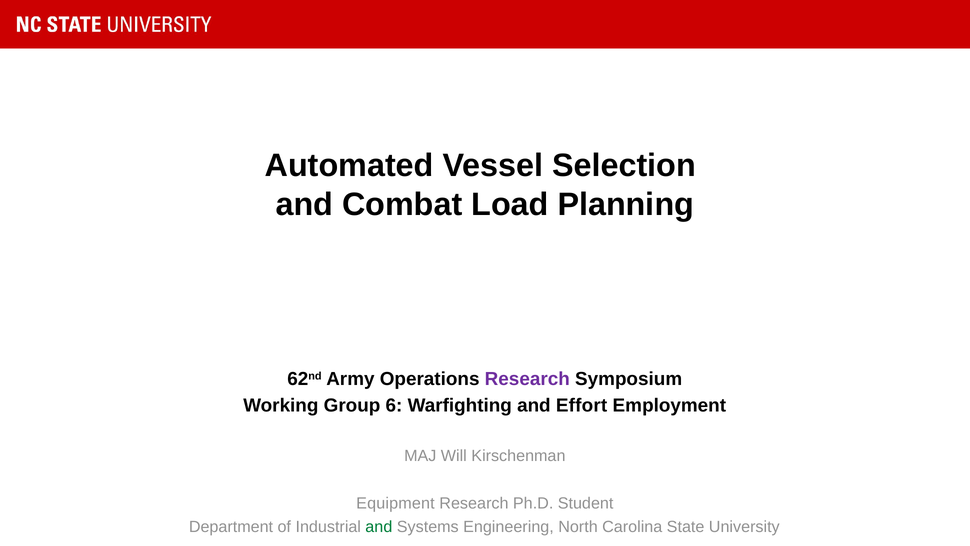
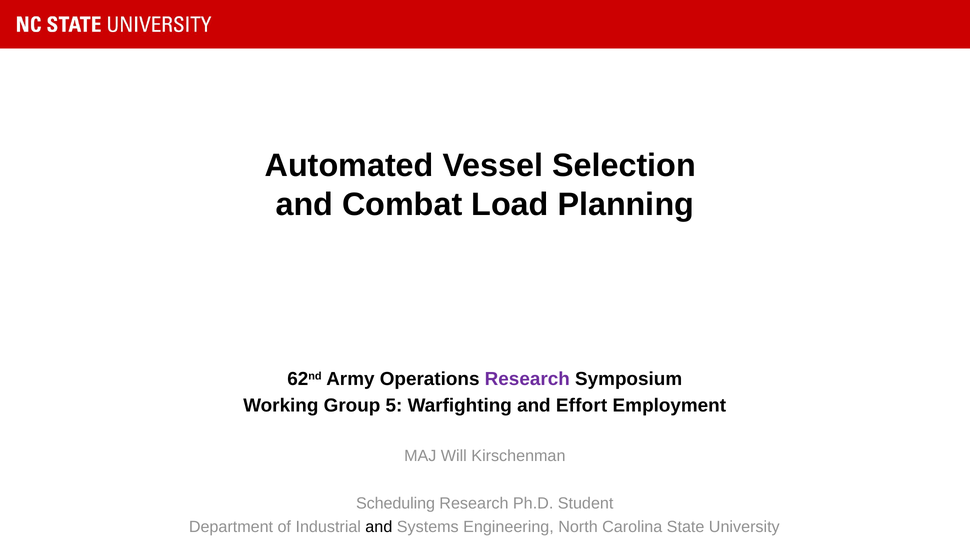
6: 6 -> 5
Equipment: Equipment -> Scheduling
and at (379, 527) colour: green -> black
